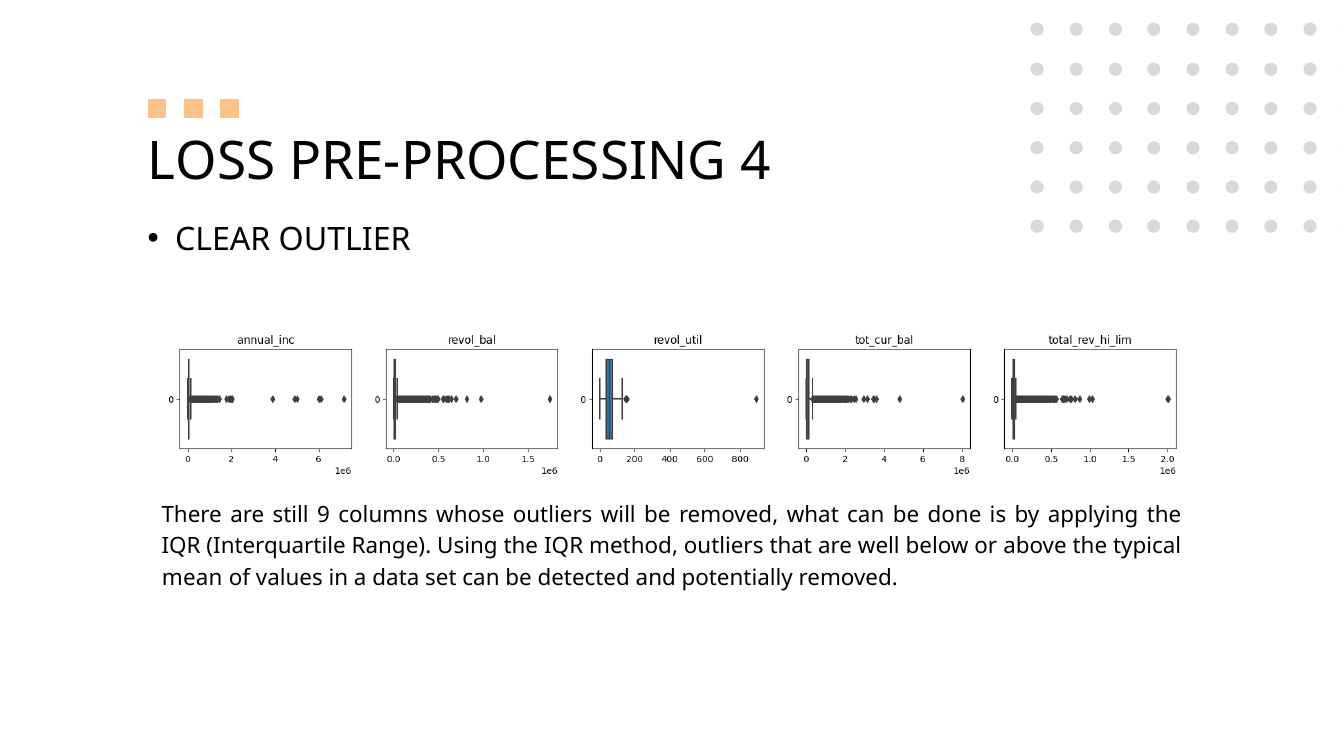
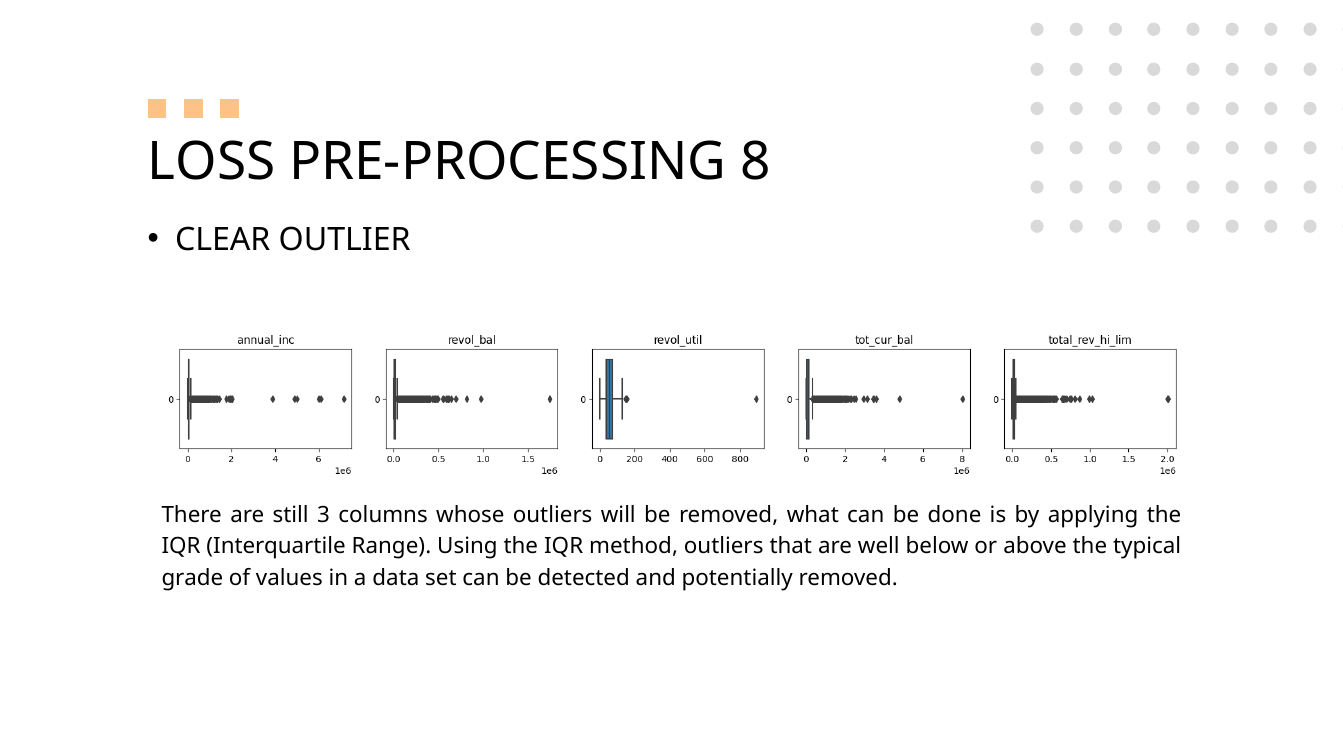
4: 4 -> 8
9: 9 -> 3
mean: mean -> grade
